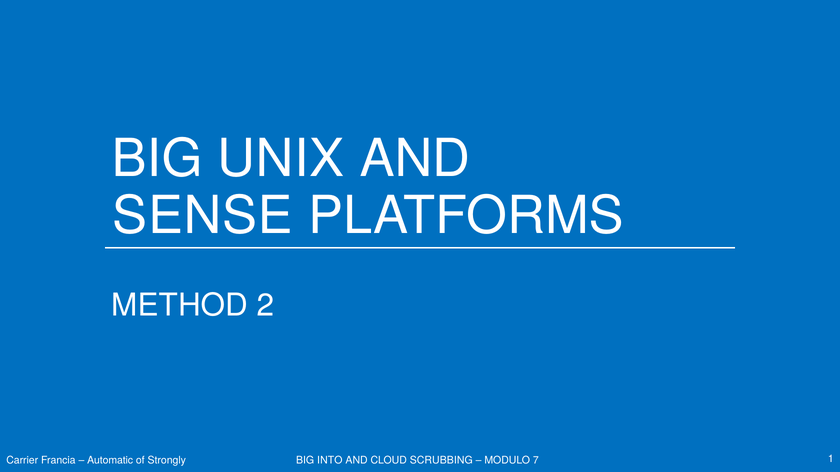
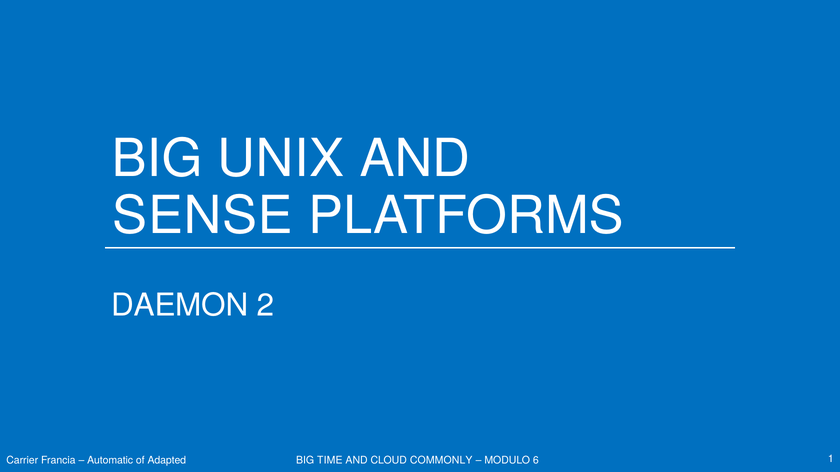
METHOD: METHOD -> DAEMON
Strongly: Strongly -> Adapted
INTO: INTO -> TIME
SCRUBBING: SCRUBBING -> COMMONLY
7: 7 -> 6
